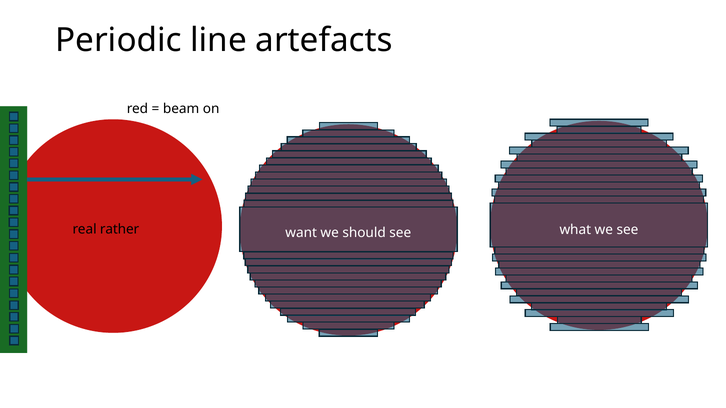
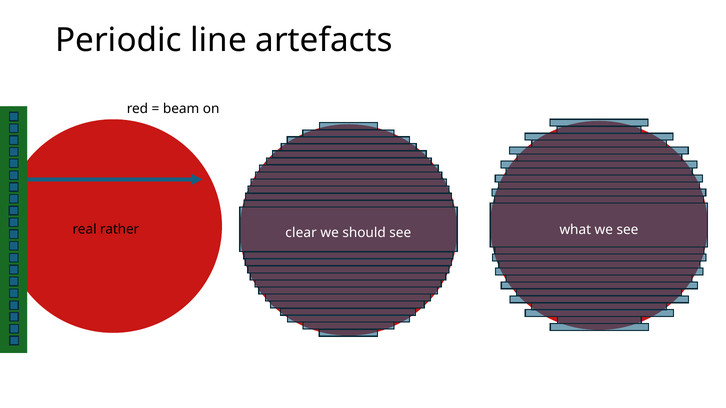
want: want -> clear
